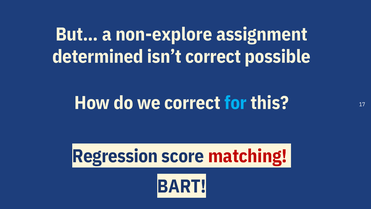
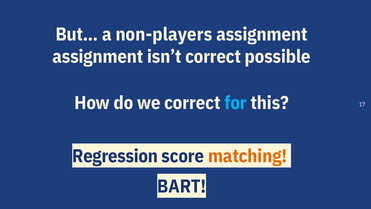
non-explore: non-explore -> non-players
determined at (98, 57): determined -> assignment
matching colour: red -> orange
